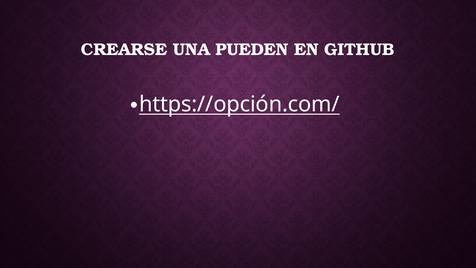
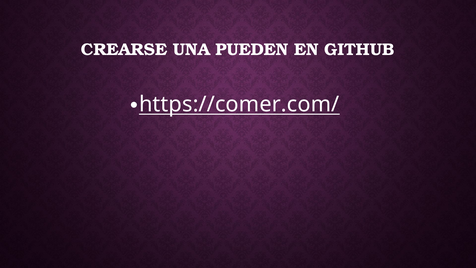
https://opción.com/: https://opción.com/ -> https://comer.com/
